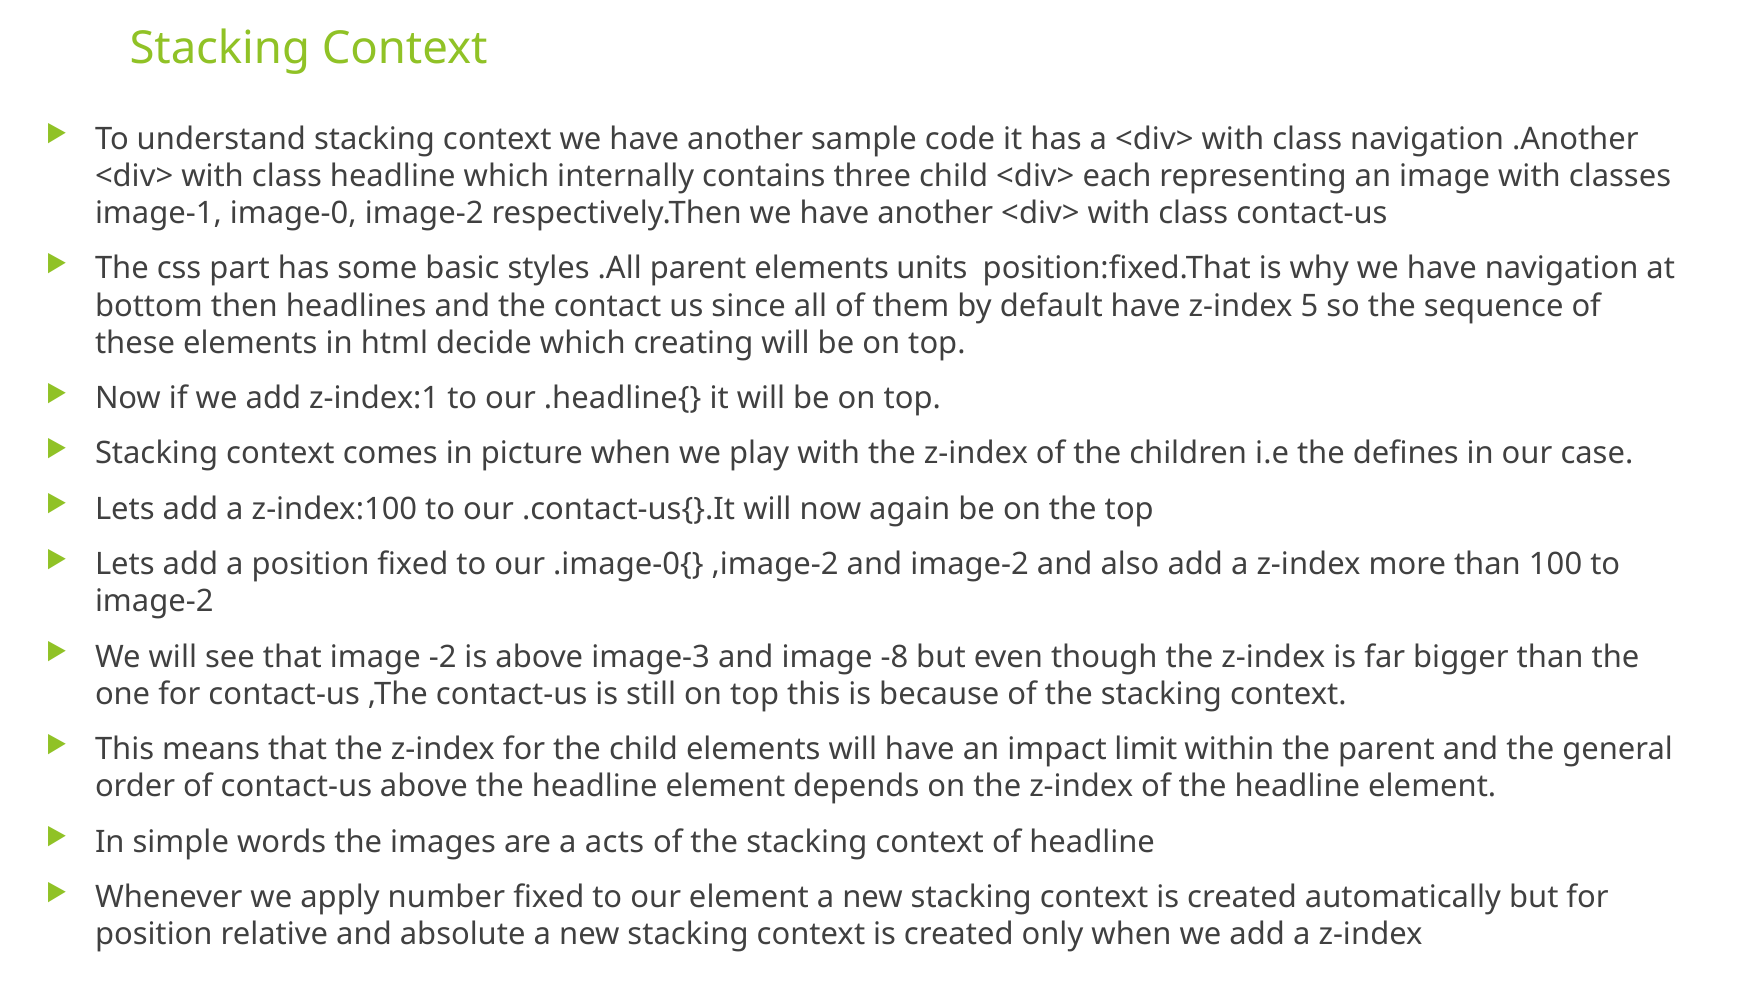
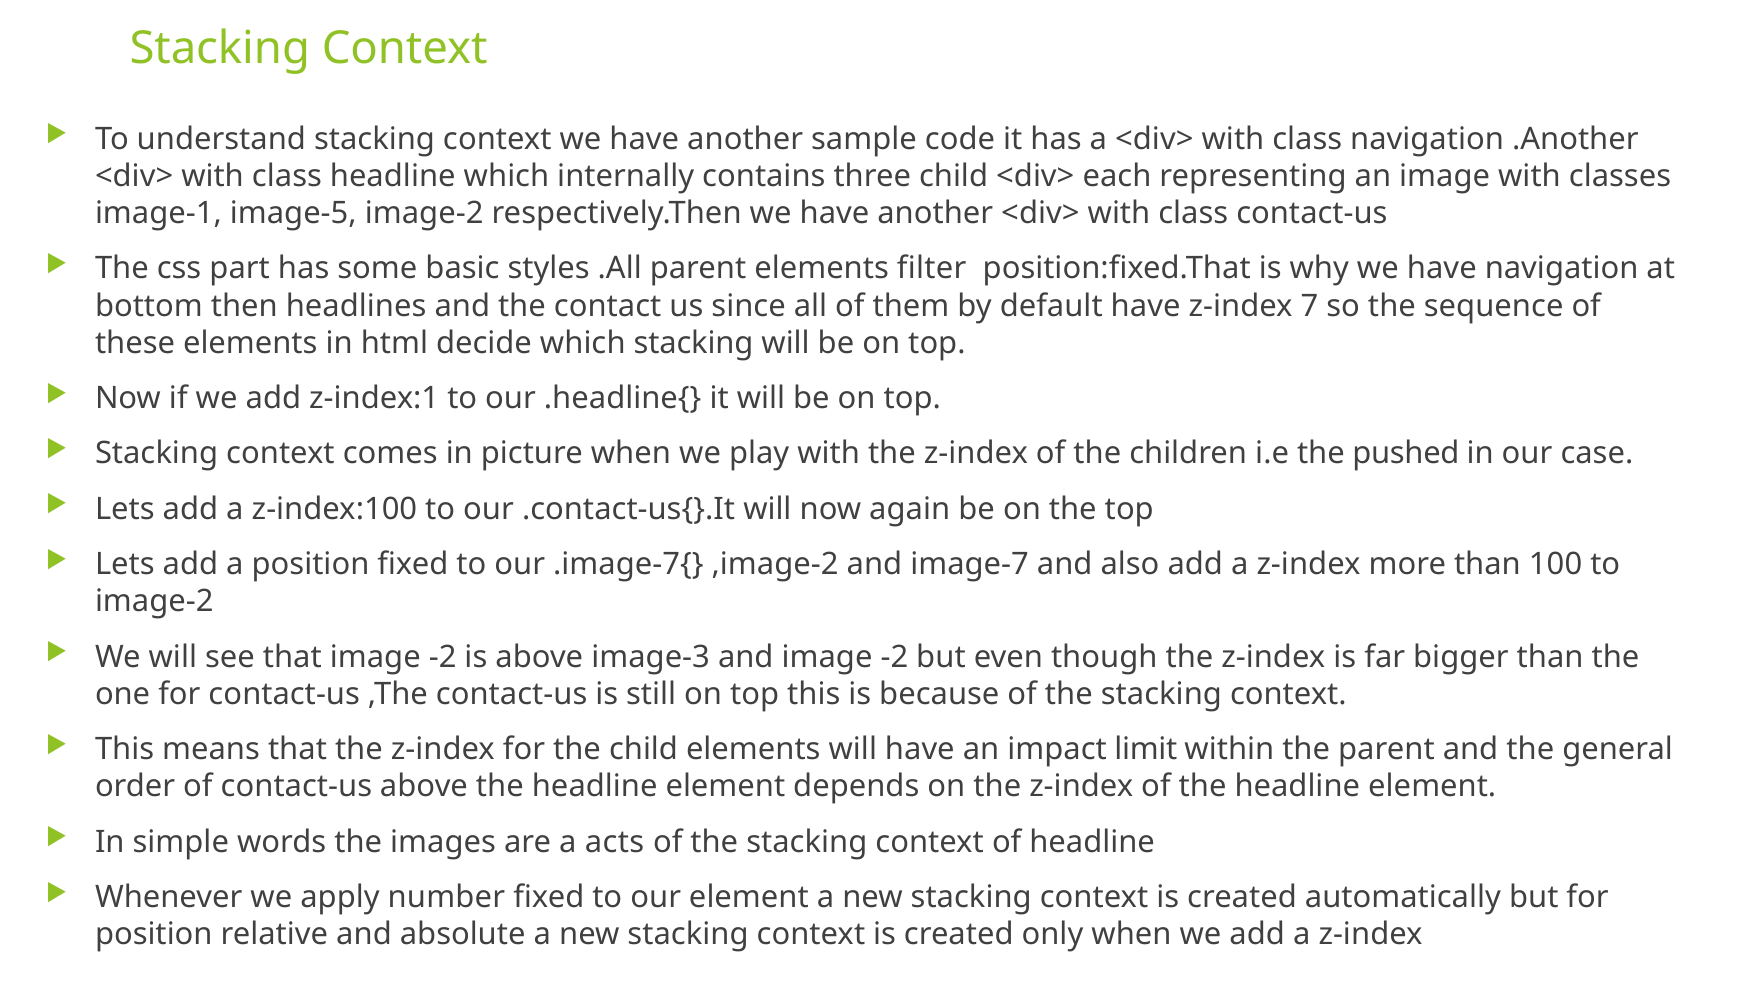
image-0: image-0 -> image-5
units: units -> filter
5: 5 -> 7
which creating: creating -> stacking
defines: defines -> pushed
.image-0{: .image-0{ -> .image-7{
and image-2: image-2 -> image-7
and image -8: -8 -> -2
